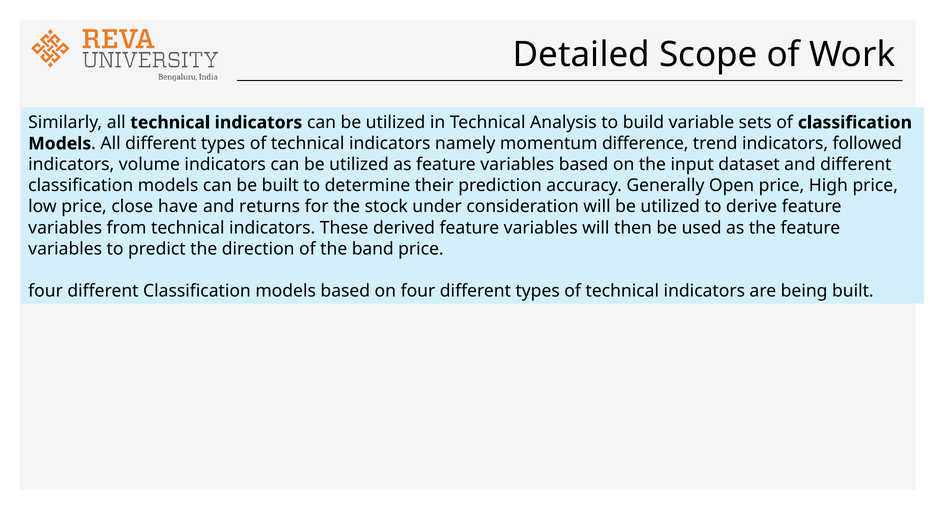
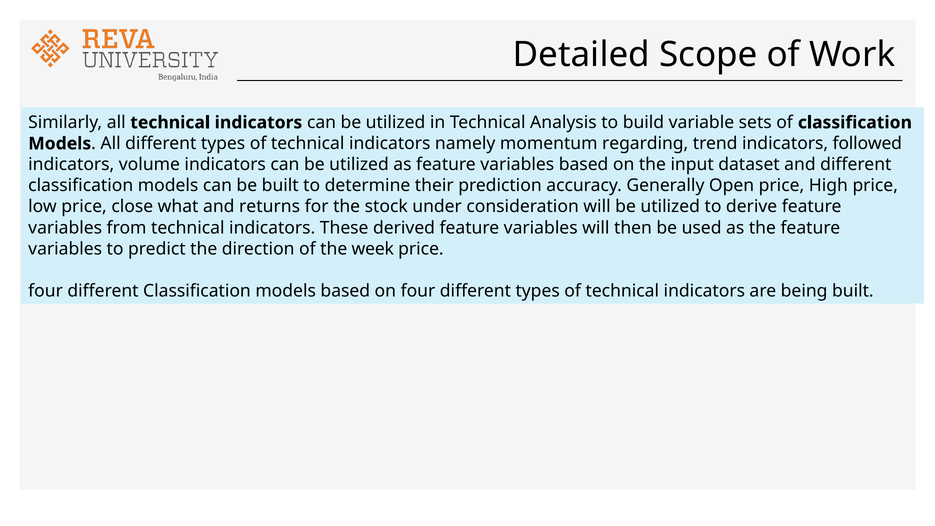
difference: difference -> regarding
have: have -> what
band: band -> week
